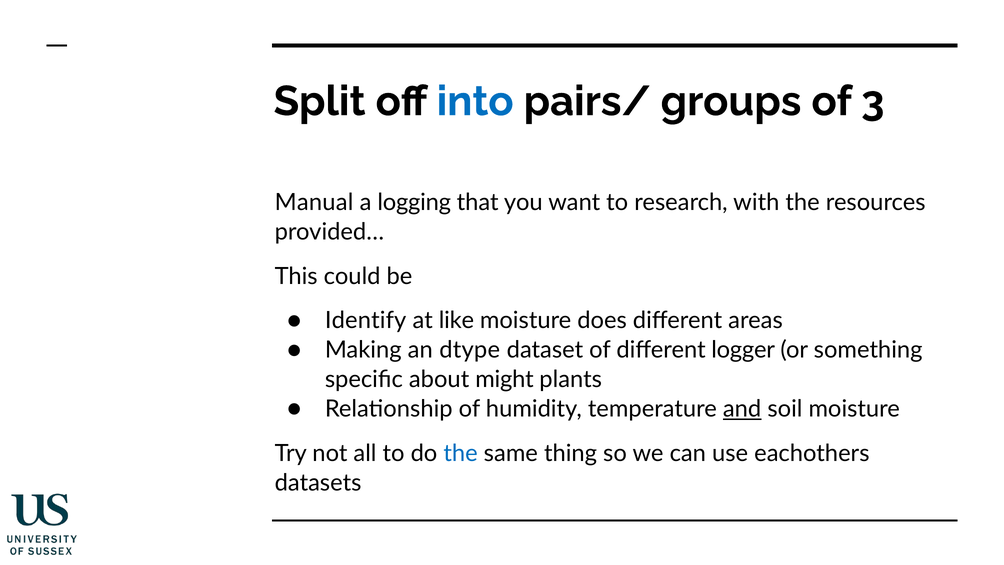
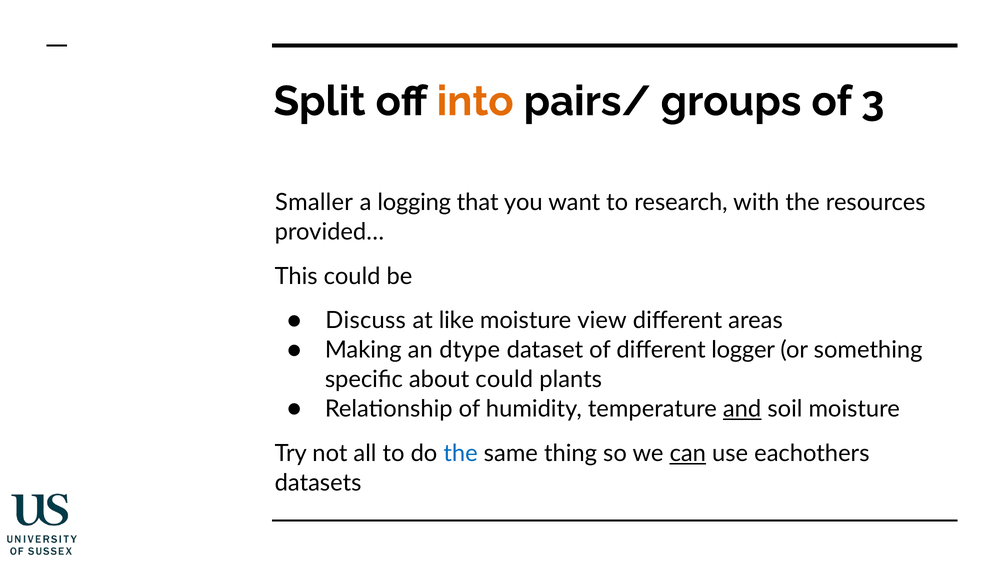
into colour: blue -> orange
Manual: Manual -> Smaller
Identify: Identify -> Discuss
does: does -> view
about might: might -> could
can underline: none -> present
